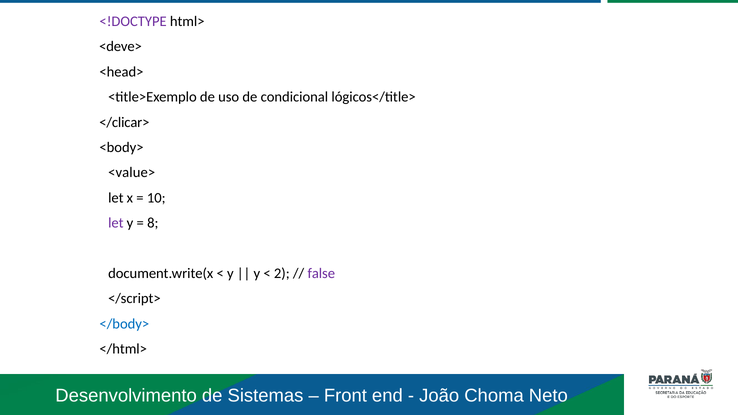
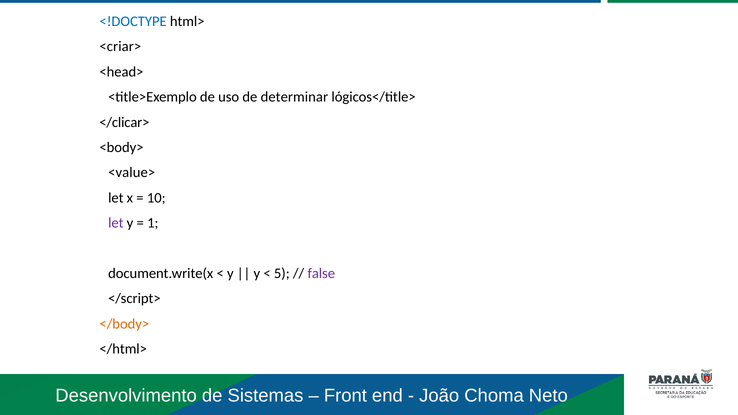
<!DOCTYPE colour: purple -> blue
<deve>: <deve> -> <criar>
condicional: condicional -> determinar
8: 8 -> 1
2: 2 -> 5
</body> colour: blue -> orange
